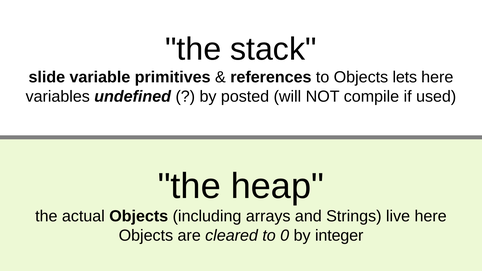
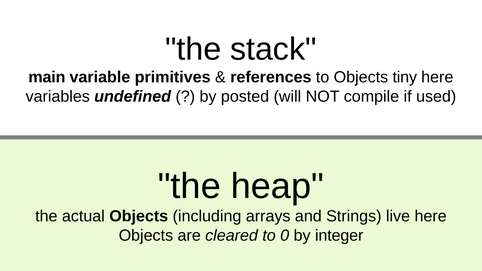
slide: slide -> main
lets: lets -> tiny
